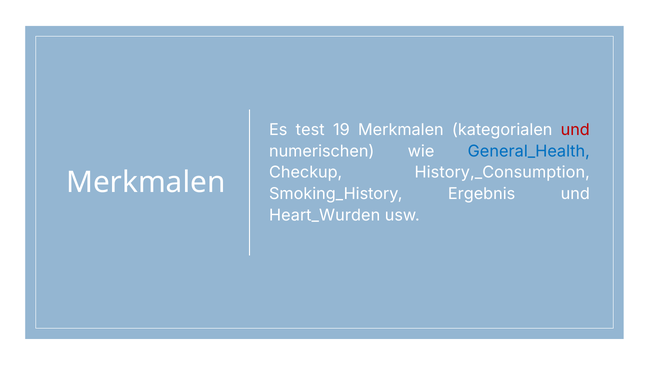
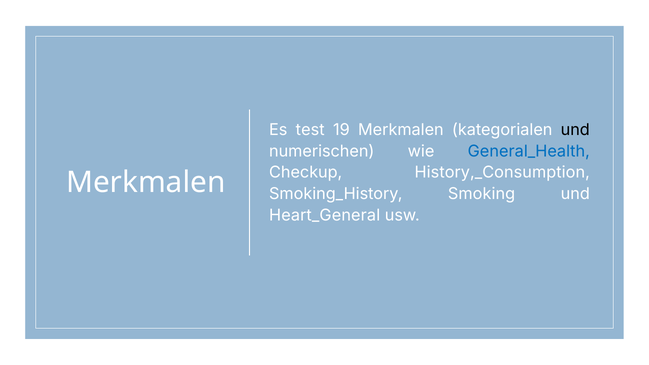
und at (575, 130) colour: red -> black
Ergebnis: Ergebnis -> Smoking
Heart_Wurden: Heart_Wurden -> Heart_General
